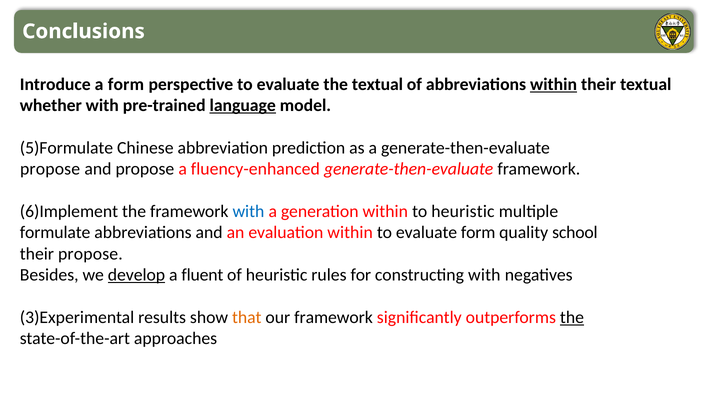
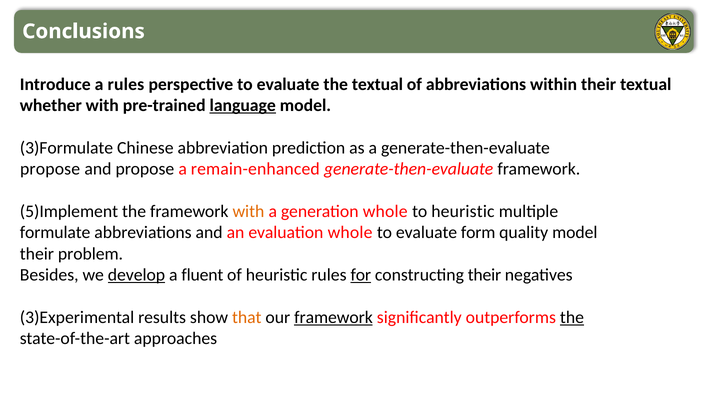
a form: form -> rules
within at (554, 84) underline: present -> none
5)Formulate: 5)Formulate -> 3)Formulate
fluency-enhanced: fluency-enhanced -> remain-enhanced
6)Implement: 6)Implement -> 5)Implement
with at (248, 212) colour: blue -> orange
generation within: within -> whole
evaluation within: within -> whole
quality school: school -> model
their propose: propose -> problem
for underline: none -> present
constructing with: with -> their
framework at (334, 318) underline: none -> present
